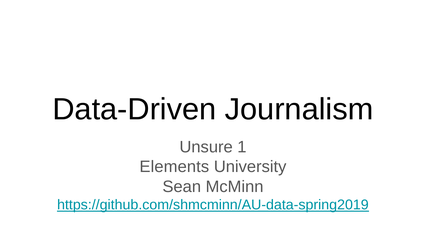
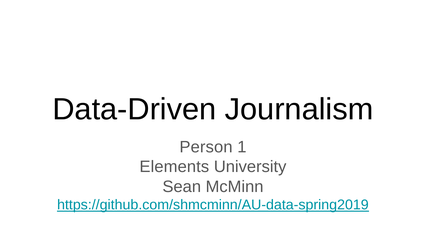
Unsure: Unsure -> Person
